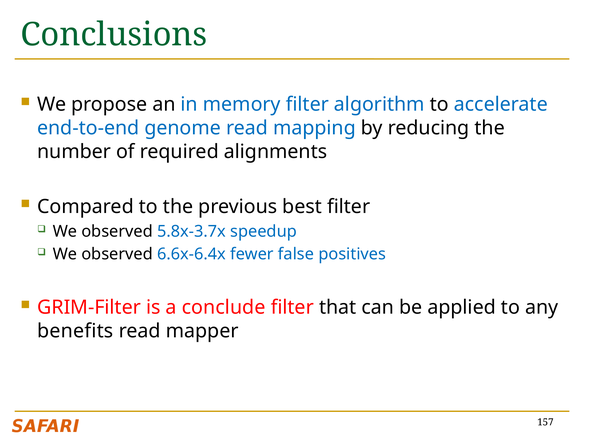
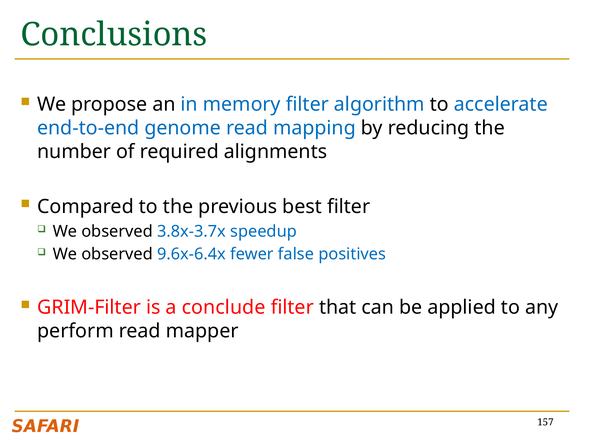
5.8x-3.7x: 5.8x-3.7x -> 3.8x-3.7x
6.6x-6.4x: 6.6x-6.4x -> 9.6x-6.4x
benefits: benefits -> perform
